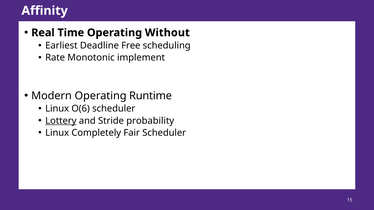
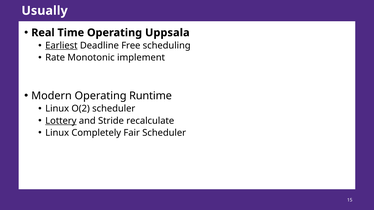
Affinity: Affinity -> Usually
Without: Without -> Uppsala
Earliest underline: none -> present
O(6: O(6 -> O(2
probability: probability -> recalculate
